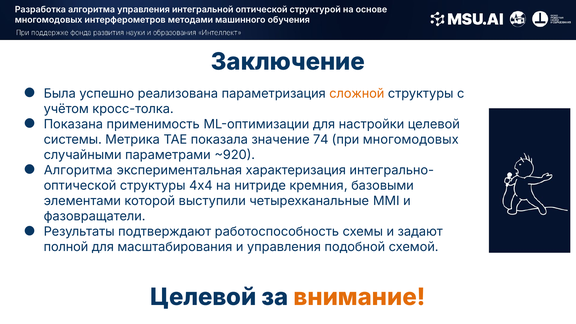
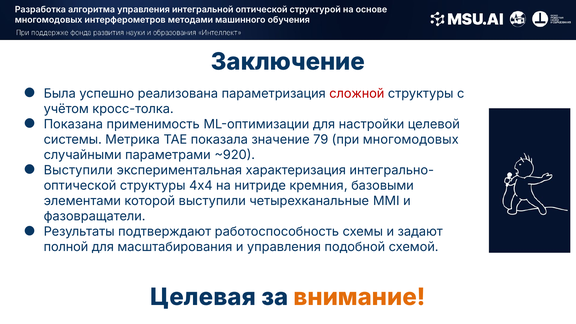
сложной colour: orange -> red
74: 74 -> 79
Алгоритма at (78, 170): Алгоритма -> Выступили
Целевой at (203, 297): Целевой -> Целевая
